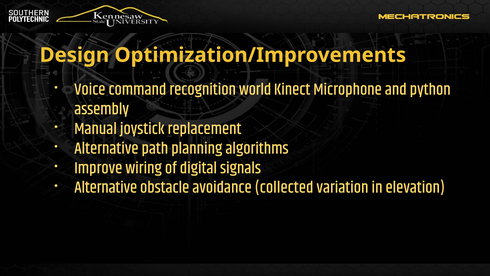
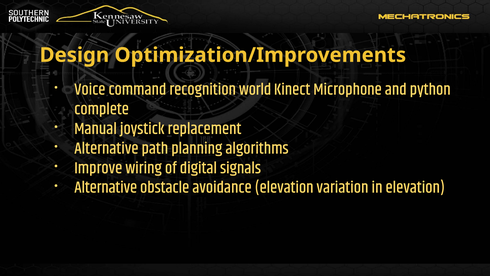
assembly: assembly -> complete
avoidance collected: collected -> elevation
